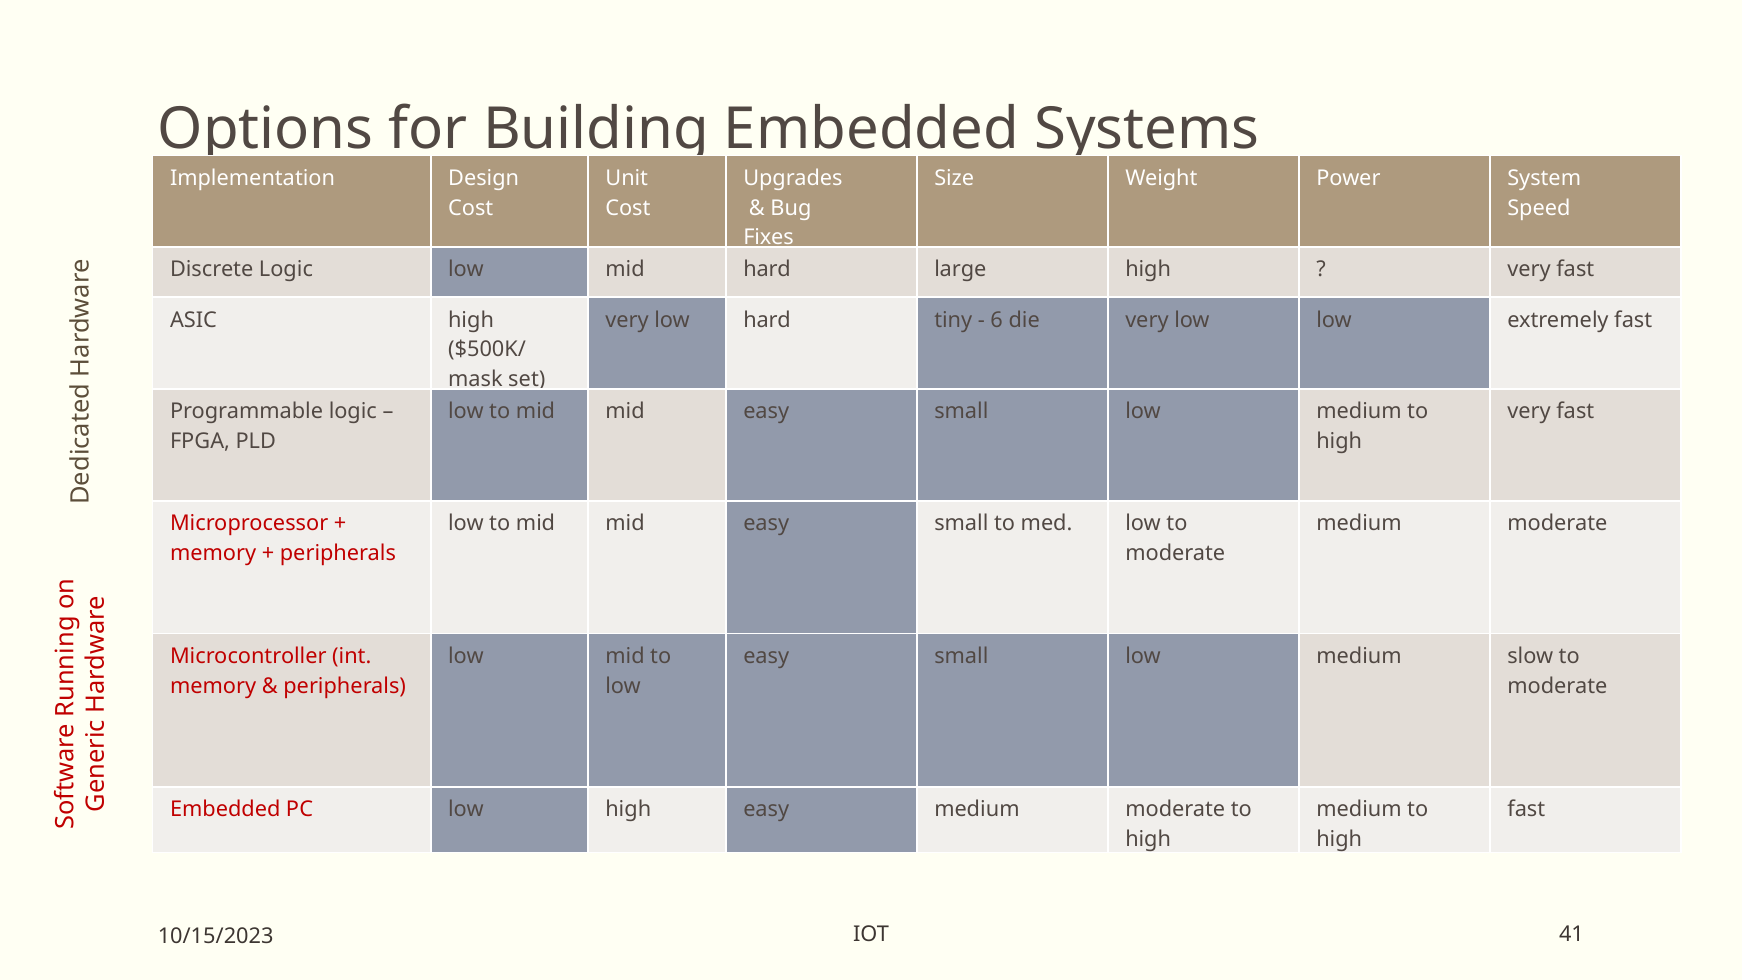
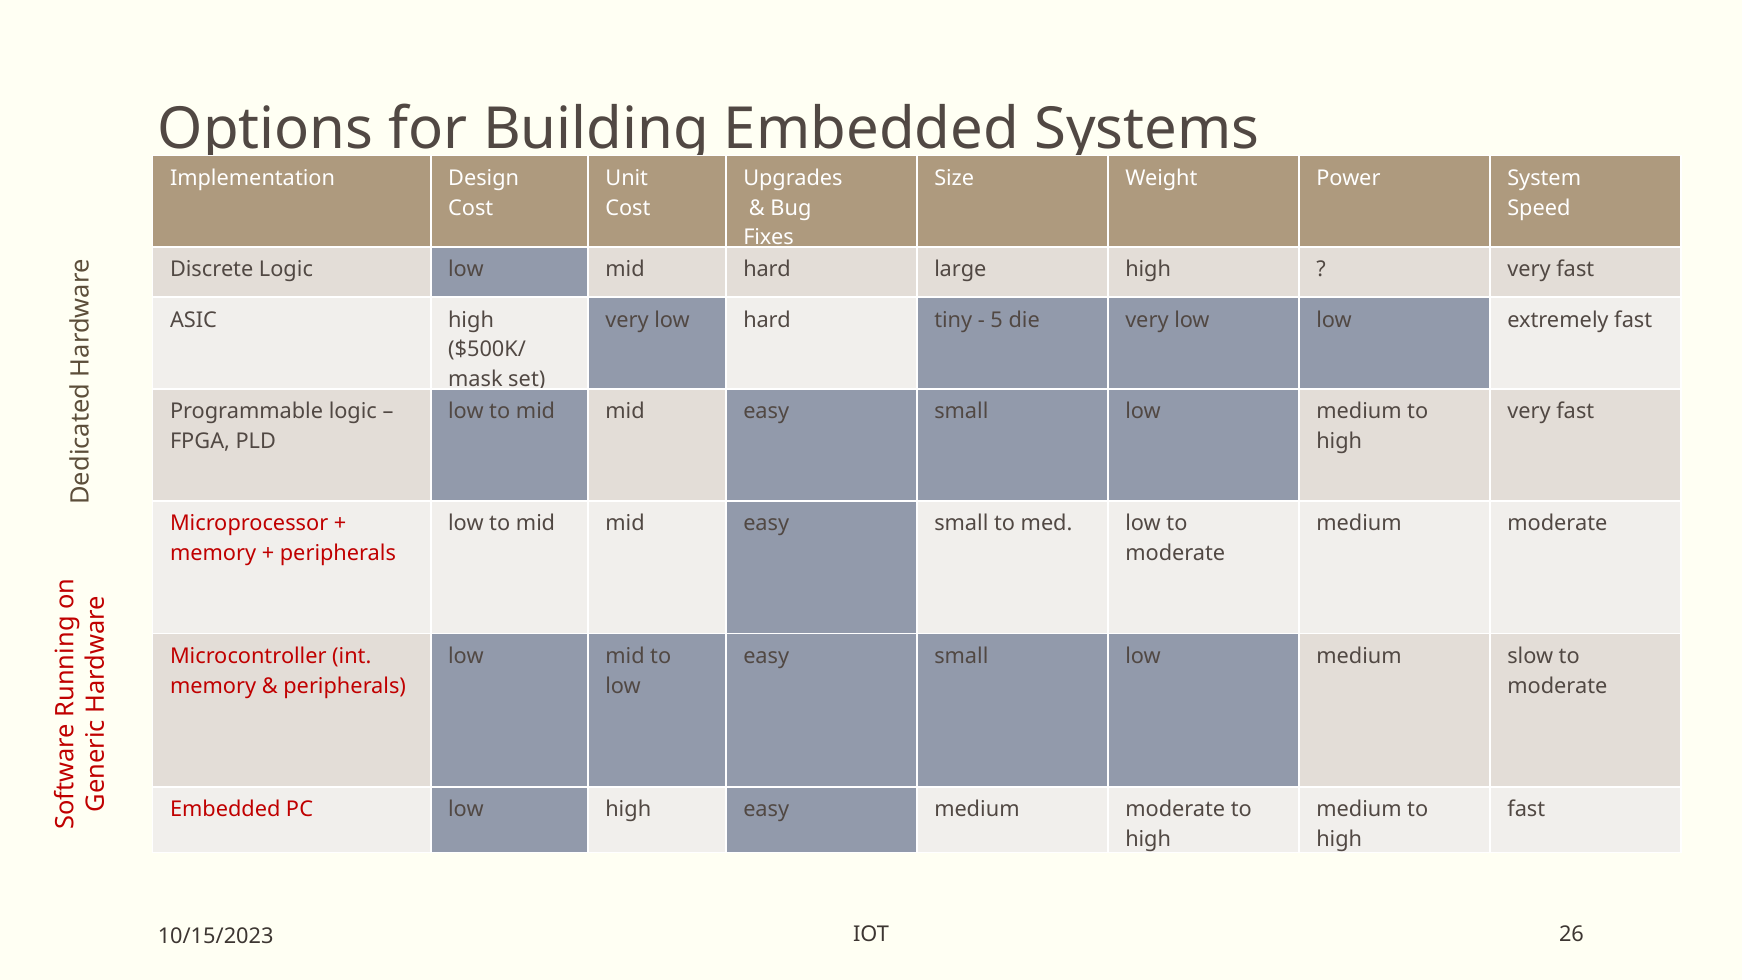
6: 6 -> 5
41: 41 -> 26
